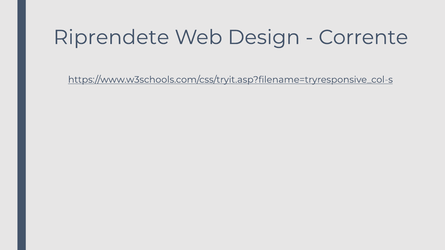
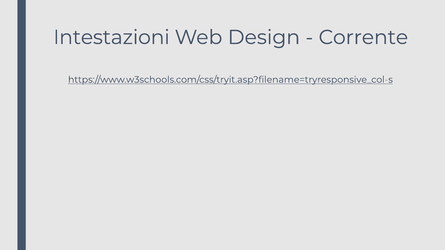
Riprendete: Riprendete -> Intestazioni
